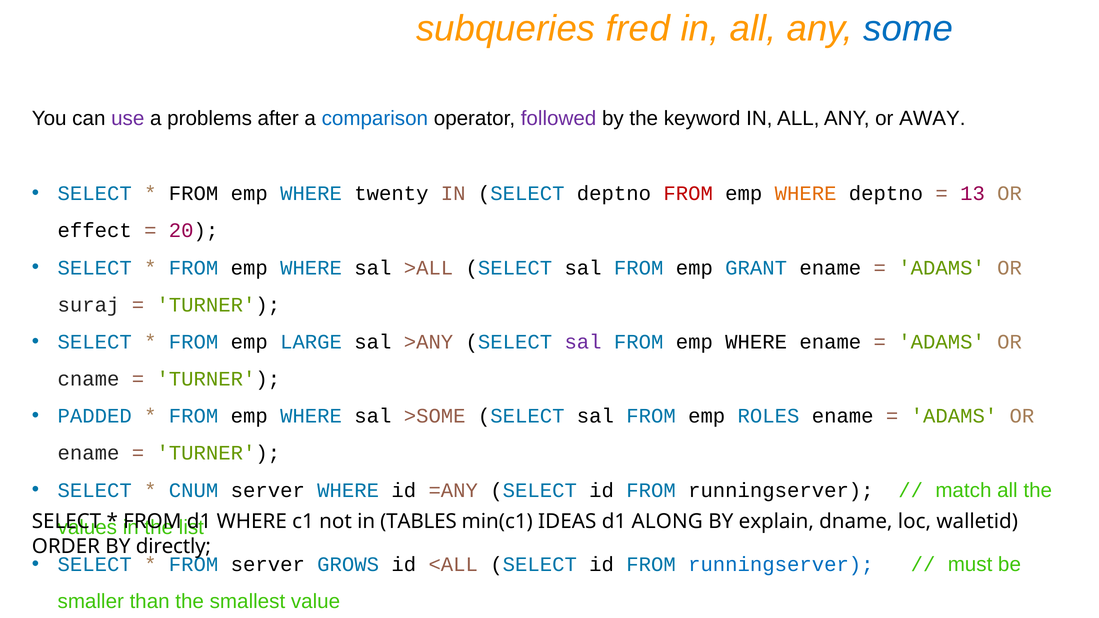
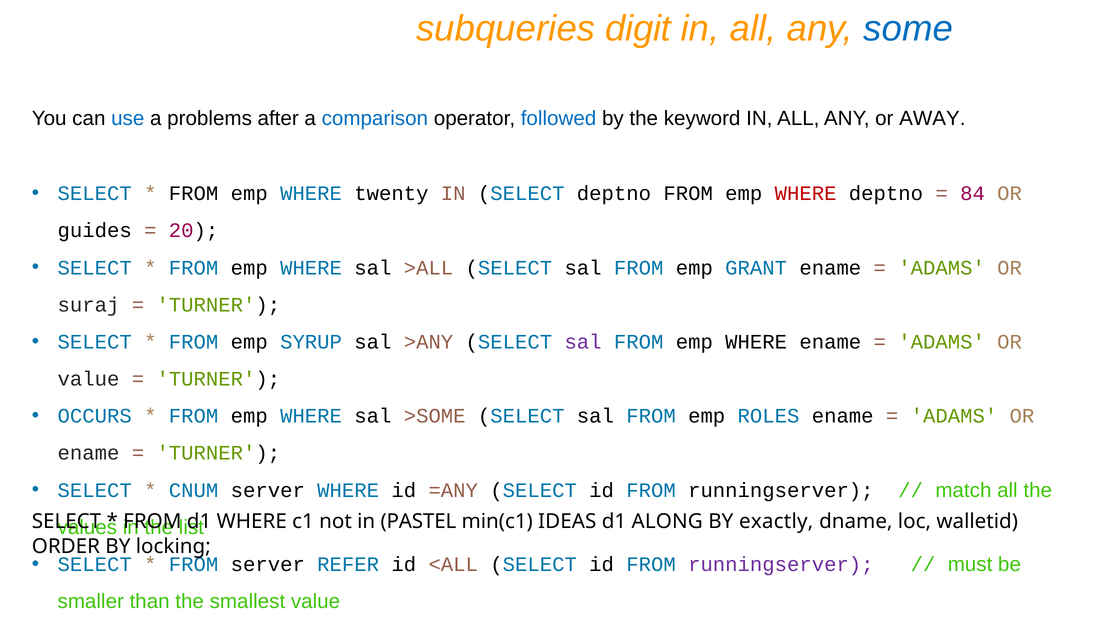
fred: fred -> digit
use colour: purple -> blue
followed colour: purple -> blue
FROM at (688, 194) colour: red -> black
WHERE at (806, 194) colour: orange -> red
13: 13 -> 84
effect: effect -> guides
LARGE: LARGE -> SYRUP
cname at (89, 379): cname -> value
PADDED: PADDED -> OCCURS
TABLES: TABLES -> PASTEL
explain: explain -> exactly
directly: directly -> locking
GROWS: GROWS -> REFER
runningserver at (781, 565) colour: blue -> purple
